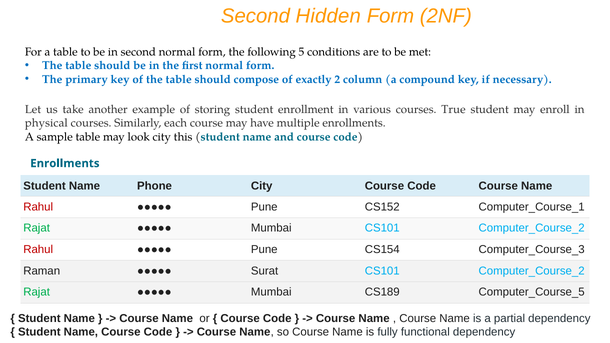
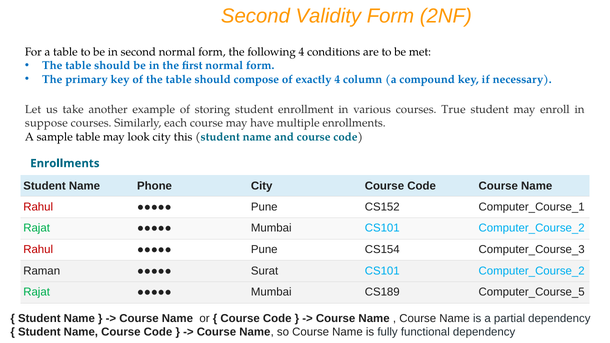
Hidden: Hidden -> Validity
following 5: 5 -> 4
exactly 2: 2 -> 4
physical: physical -> suppose
